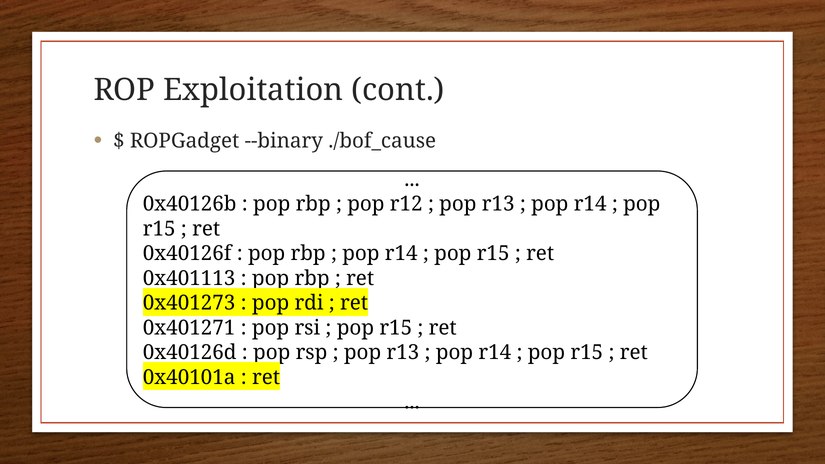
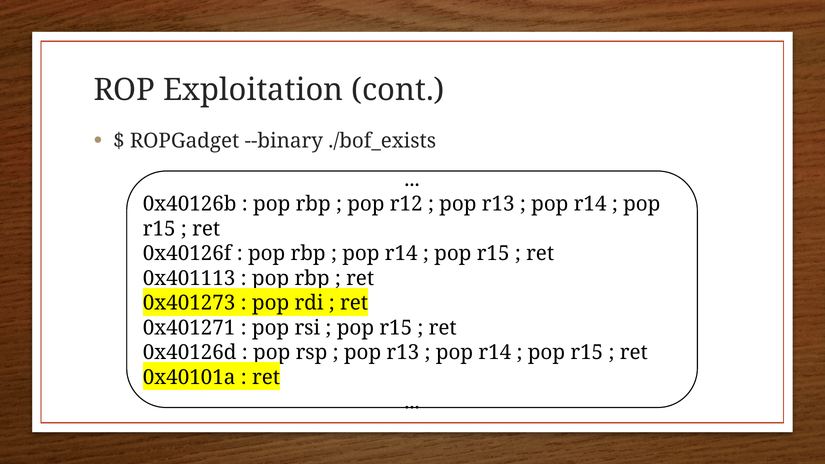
./bof_cause: ./bof_cause -> ./bof_exists
